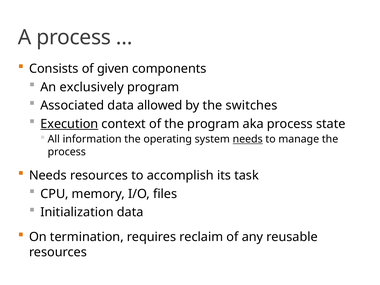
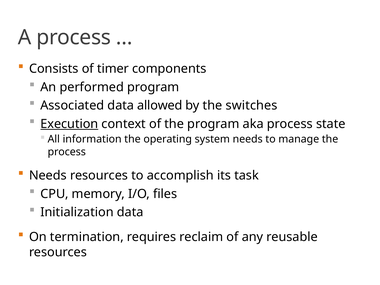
given: given -> timer
exclusively: exclusively -> performed
needs at (248, 139) underline: present -> none
